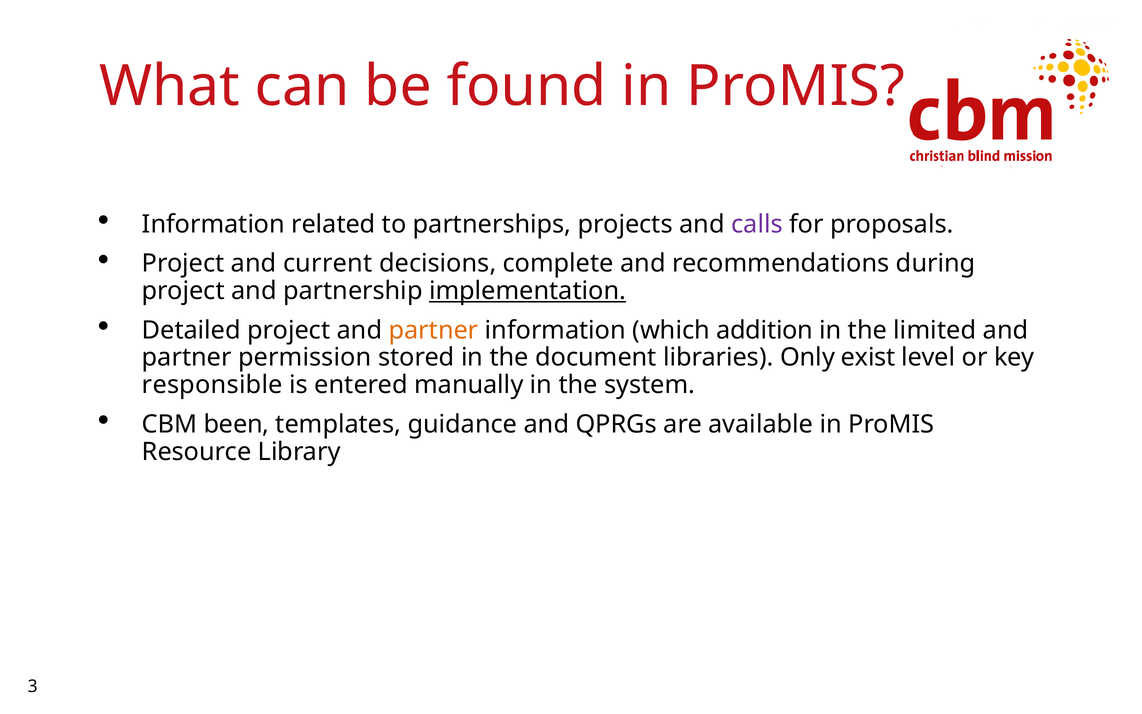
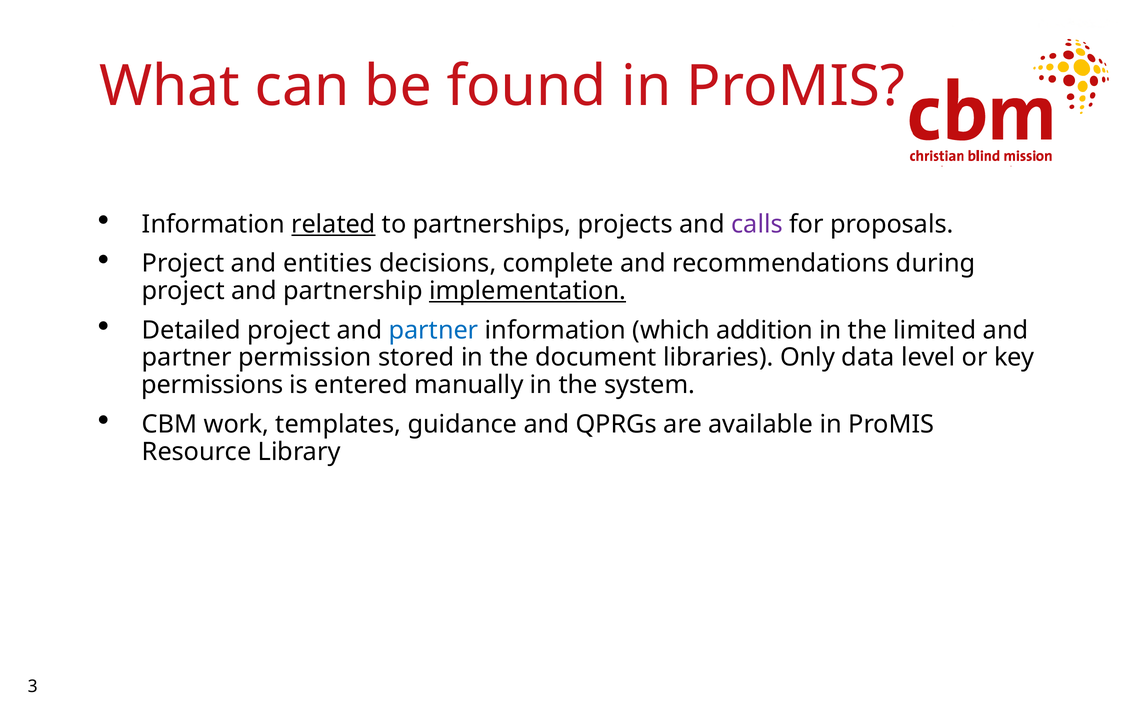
related underline: none -> present
current: current -> entities
partner at (434, 330) colour: orange -> blue
exist: exist -> data
responsible: responsible -> permissions
been: been -> work
